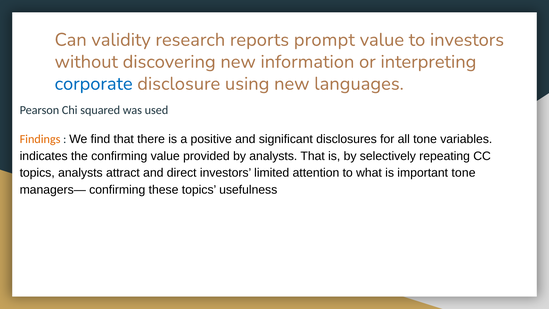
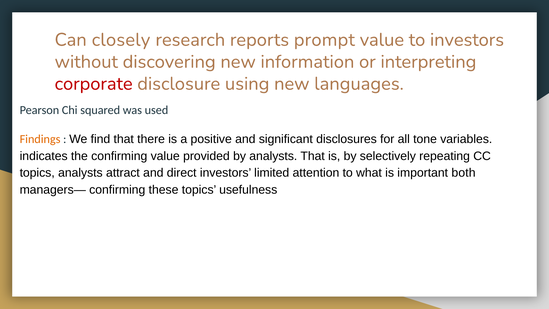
validity: validity -> closely
corporate colour: blue -> red
important tone: tone -> both
